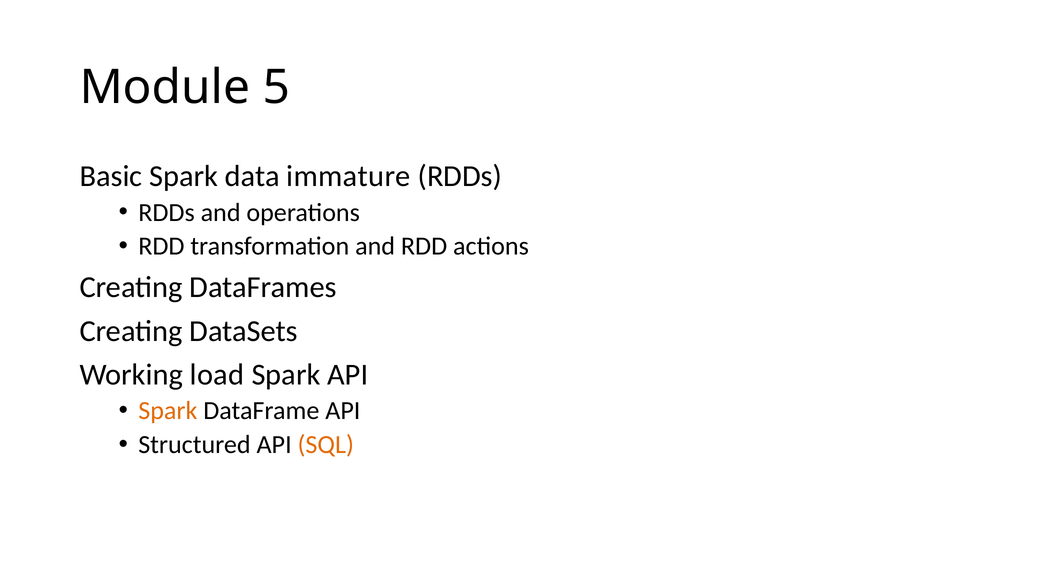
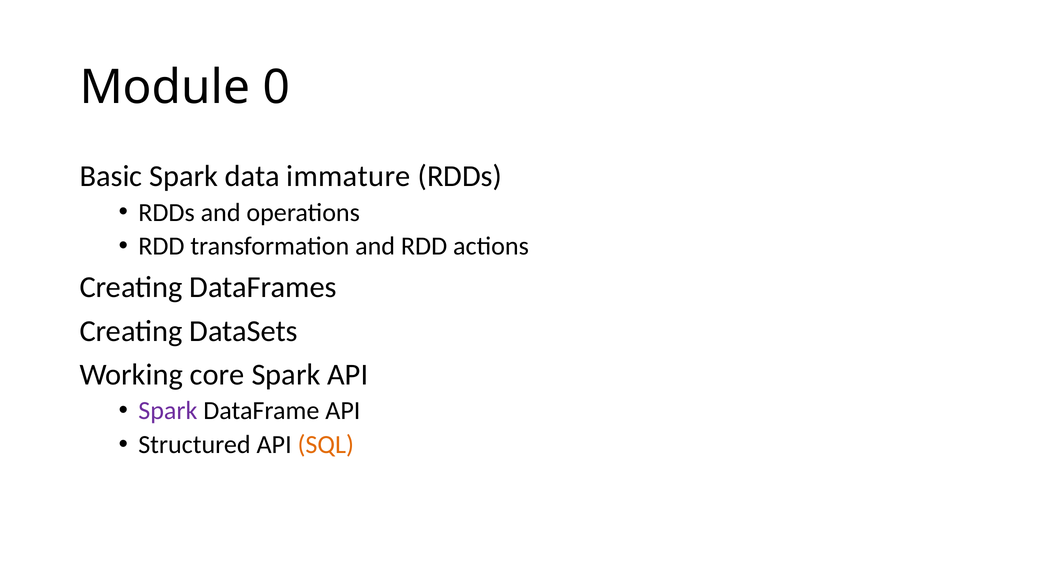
5: 5 -> 0
load: load -> core
Spark at (168, 411) colour: orange -> purple
